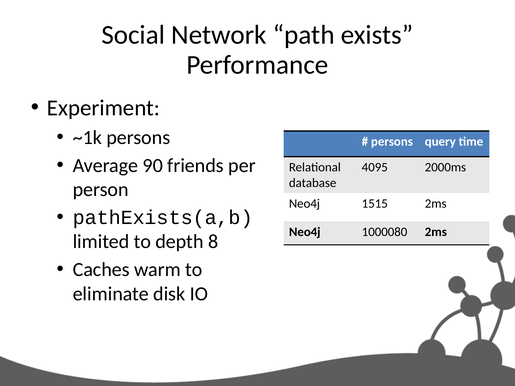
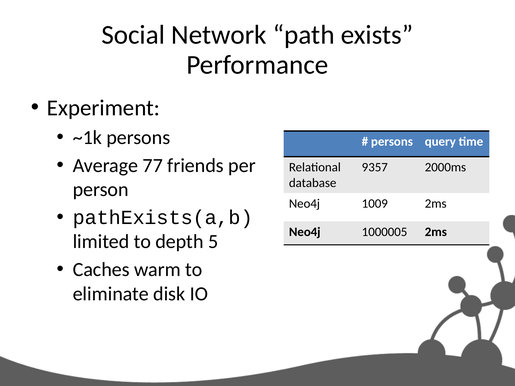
90: 90 -> 77
4095: 4095 -> 9357
1515: 1515 -> 1009
1000080: 1000080 -> 1000005
8: 8 -> 5
